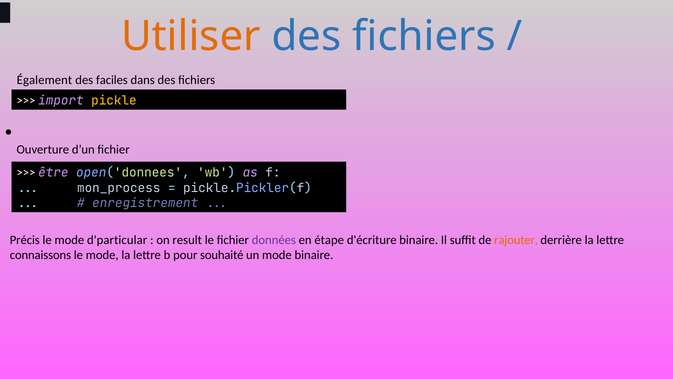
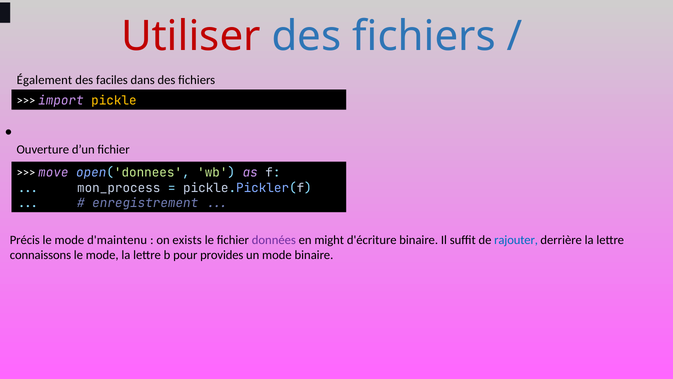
Utiliser colour: orange -> red
être: être -> move
d'particular: d'particular -> d'maintenu
result: result -> exists
étape: étape -> might
rajouter colour: orange -> blue
souhaité: souhaité -> provides
